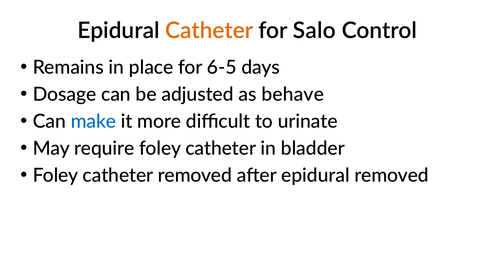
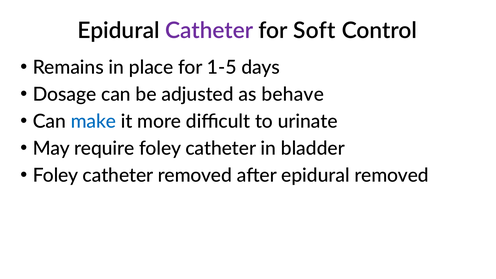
Catheter at (209, 31) colour: orange -> purple
Salo: Salo -> Soft
6-5: 6-5 -> 1-5
